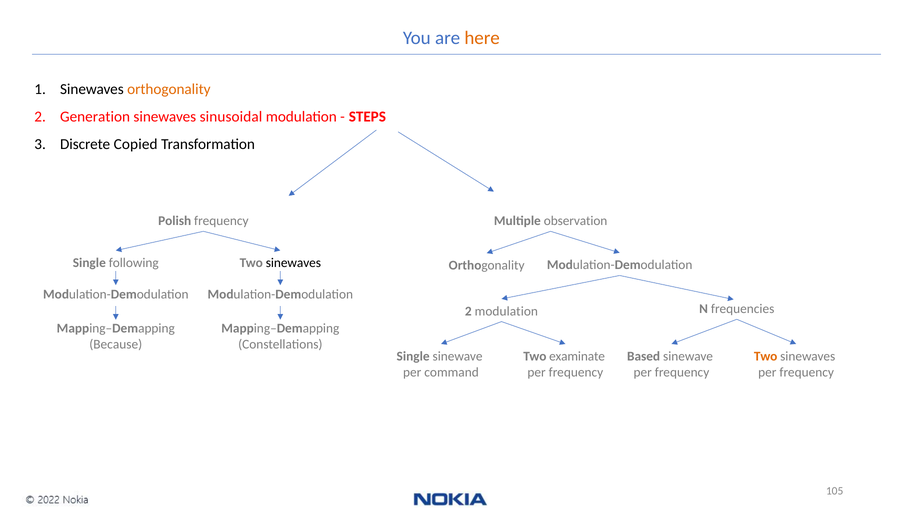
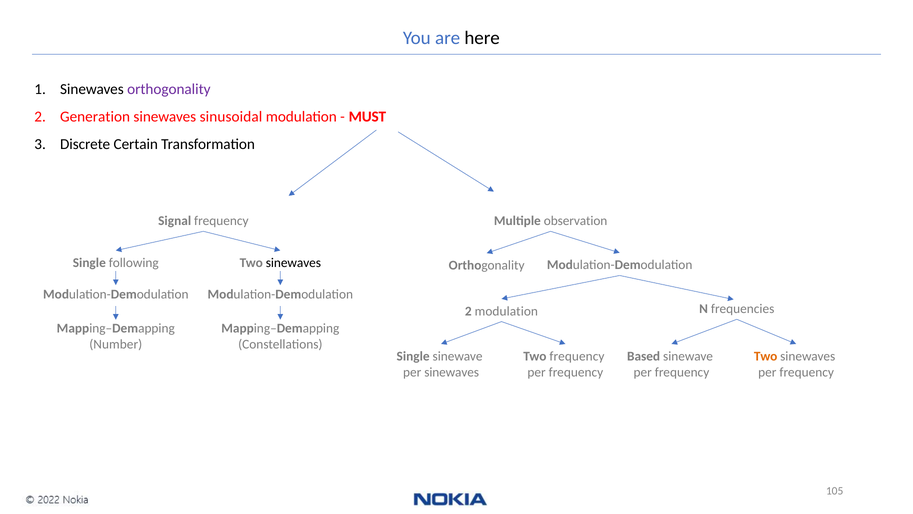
here colour: orange -> black
orthogonality at (169, 89) colour: orange -> purple
STEPS: STEPS -> MUST
Copied: Copied -> Certain
Polish: Polish -> Signal
Because: Because -> Number
Two examinate: examinate -> frequency
per command: command -> sinewaves
